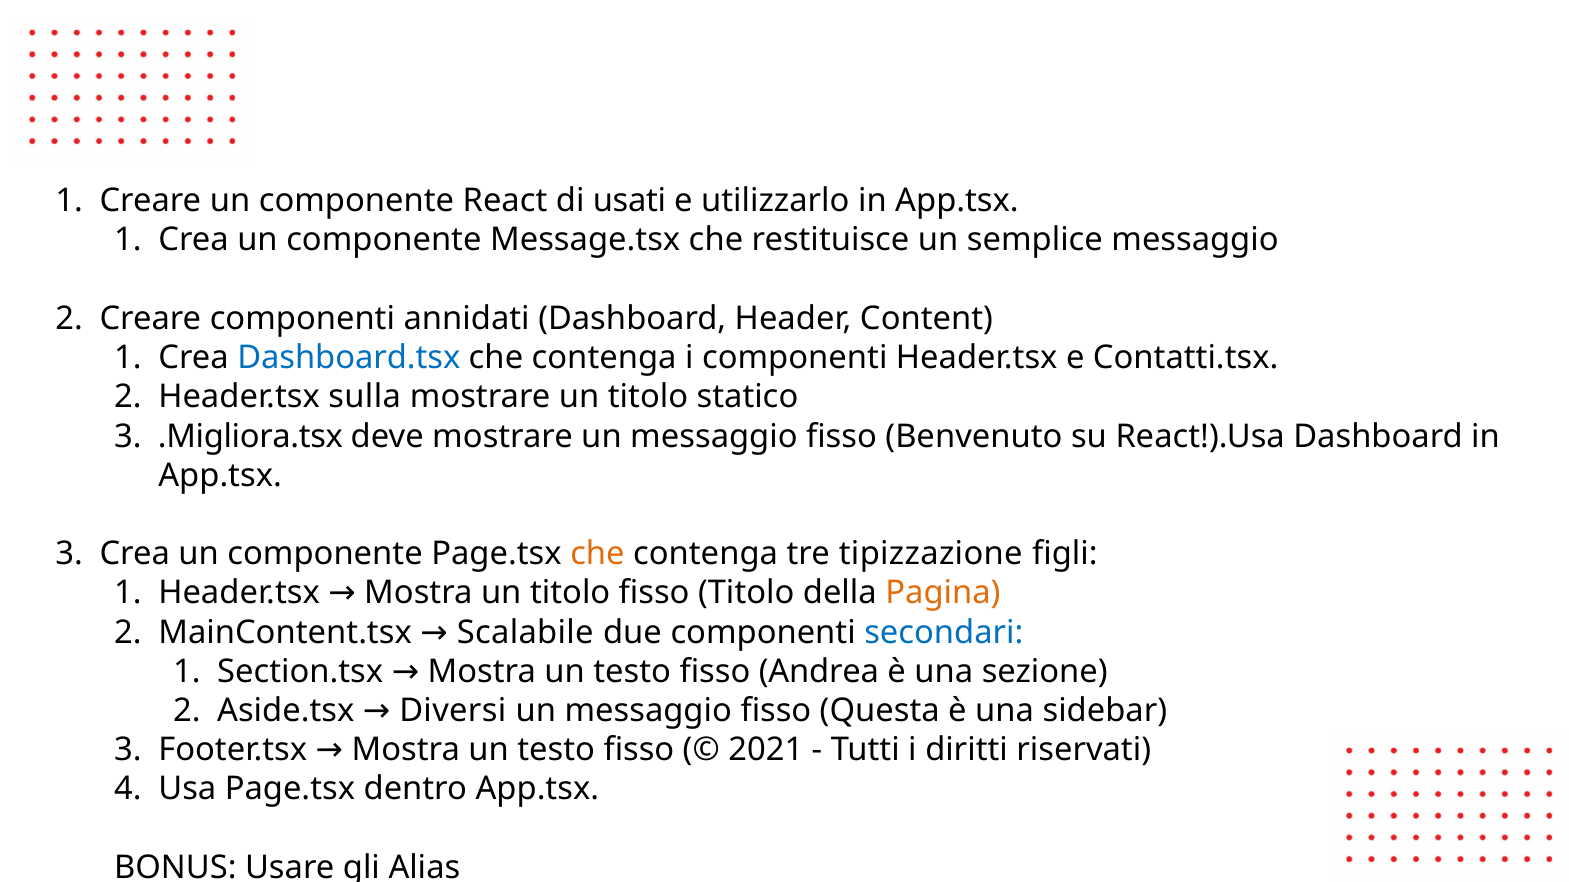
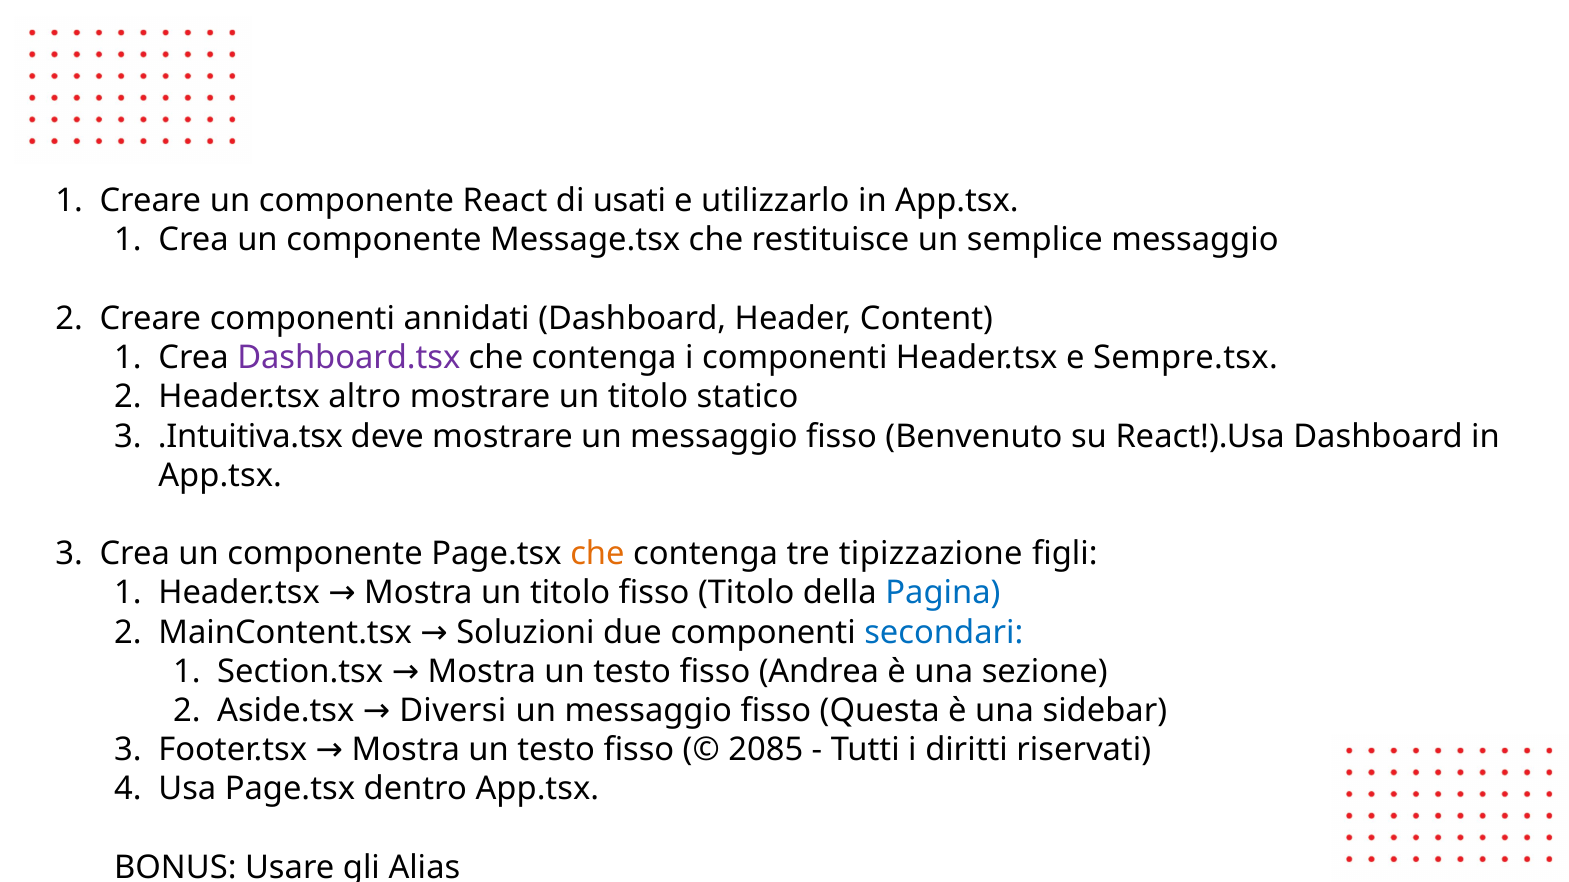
Dashboard.tsx colour: blue -> purple
Contatti.tsx: Contatti.tsx -> Sempre.tsx
sulla: sulla -> altro
.Migliora.tsx: .Migliora.tsx -> .Intuitiva.tsx
Pagina colour: orange -> blue
Scalabile: Scalabile -> Soluzioni
2021: 2021 -> 2085
